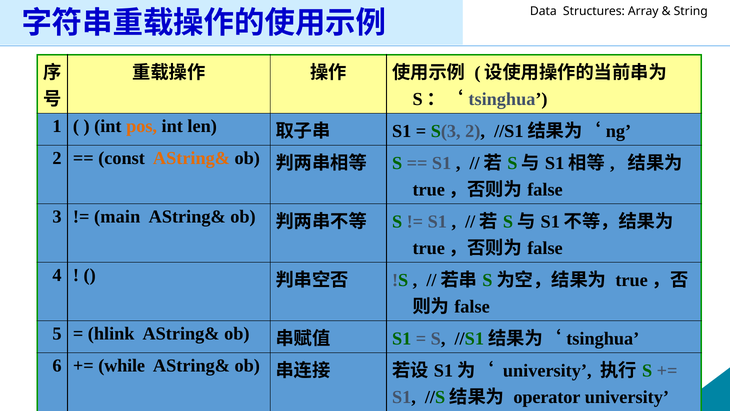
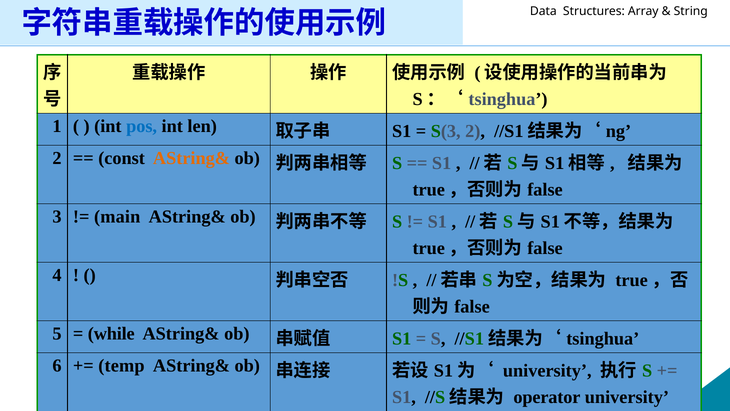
pos colour: orange -> blue
hlink: hlink -> while
while: while -> temp
